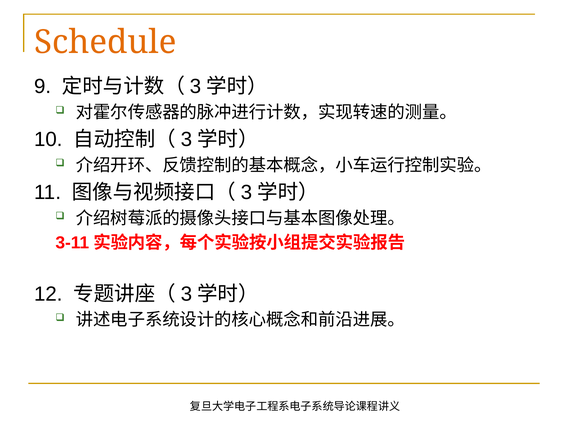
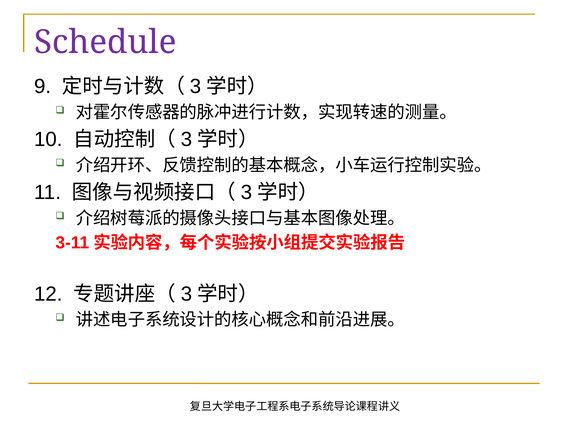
Schedule colour: orange -> purple
